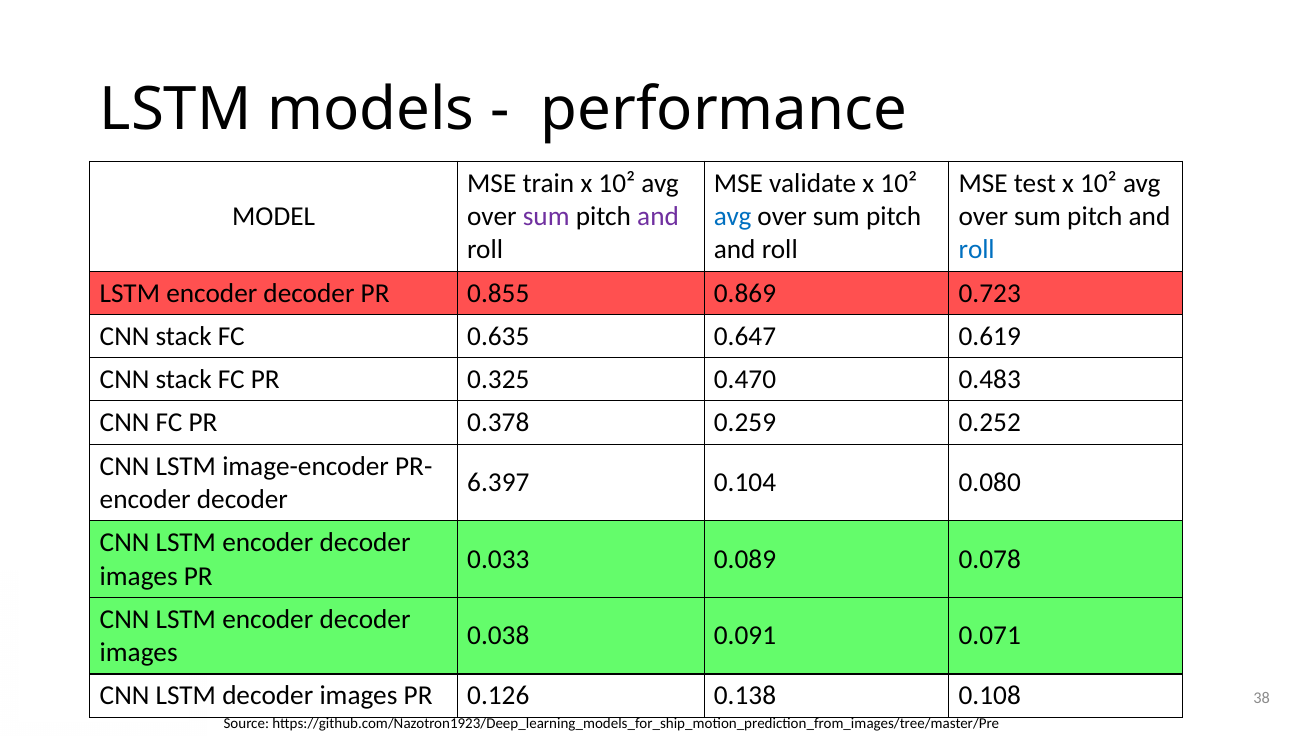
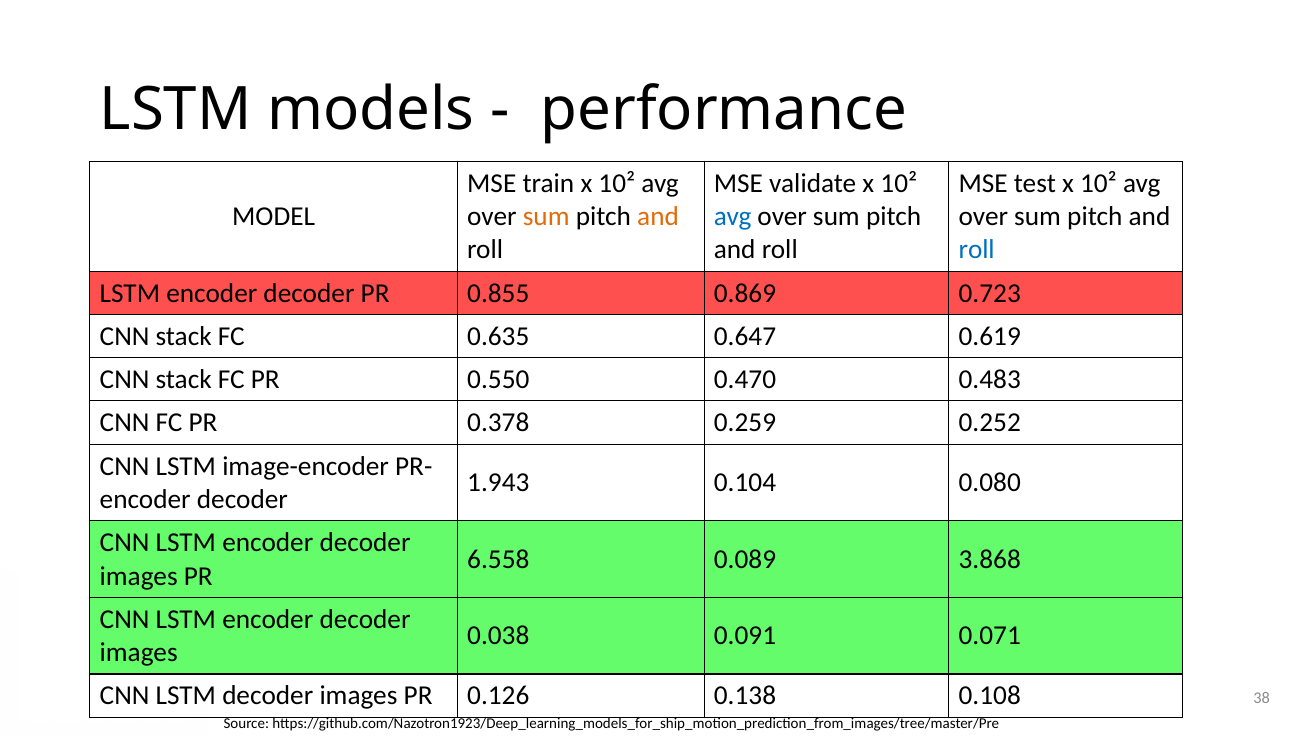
sum at (546, 216) colour: purple -> orange
and at (658, 216) colour: purple -> orange
0.325: 0.325 -> 0.550
6.397: 6.397 -> 1.943
0.033: 0.033 -> 6.558
0.078: 0.078 -> 3.868
